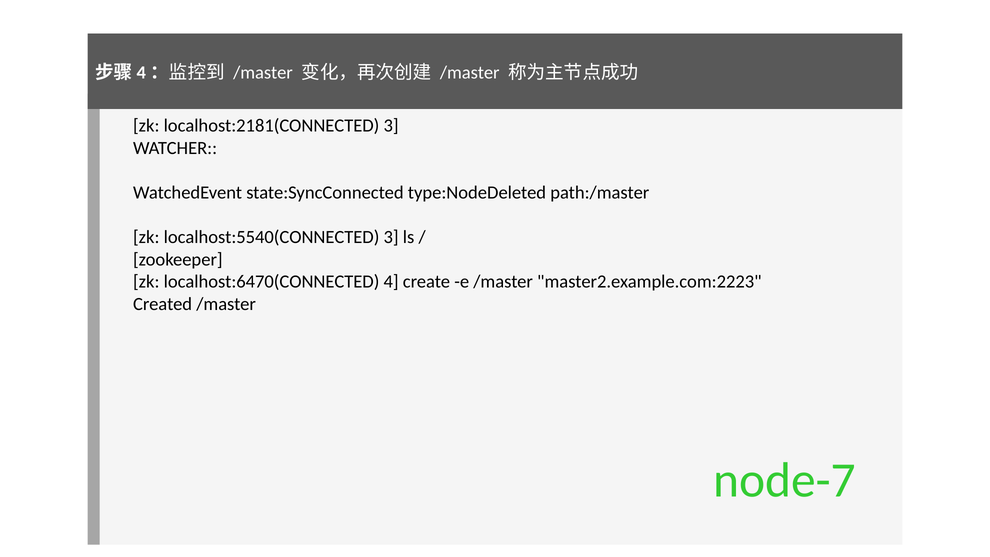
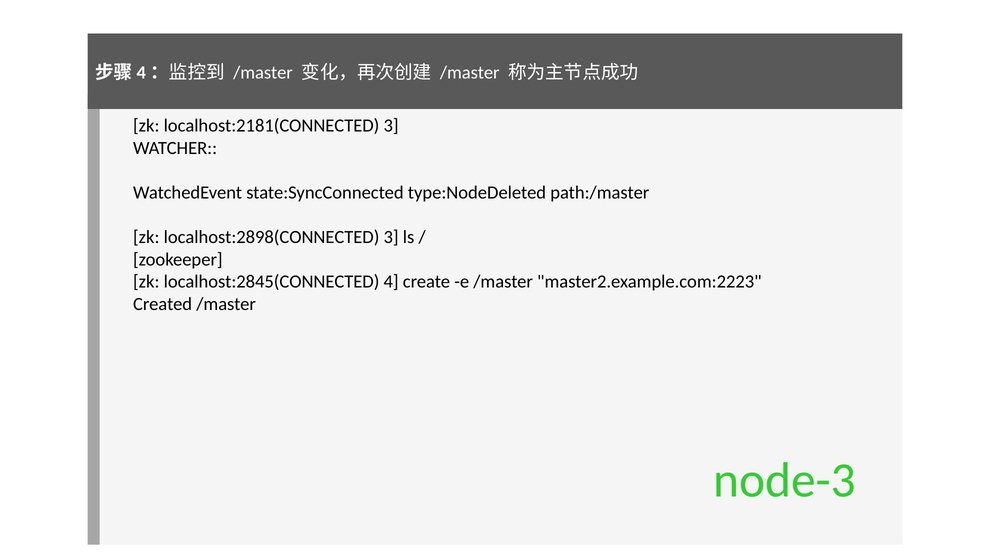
localhost:5540(CONNECTED: localhost:5540(CONNECTED -> localhost:2898(CONNECTED
localhost:6470(CONNECTED: localhost:6470(CONNECTED -> localhost:2845(CONNECTED
node-7: node-7 -> node-3
